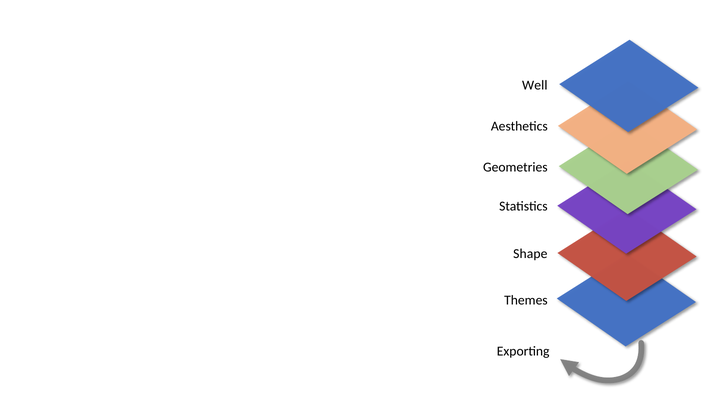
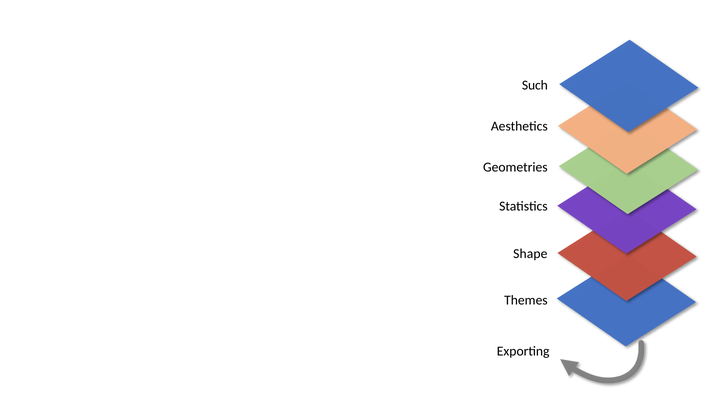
Well: Well -> Such
